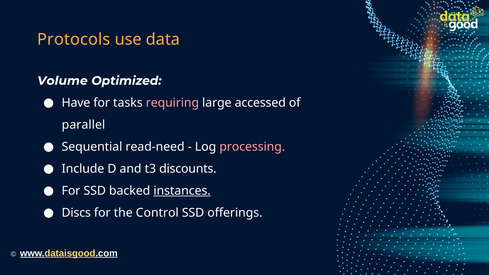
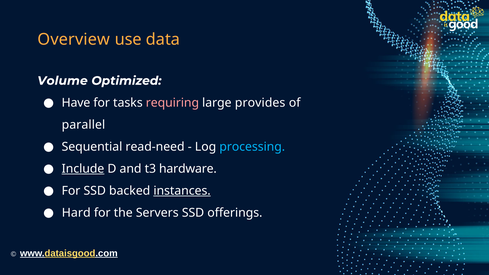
Protocols: Protocols -> Overview
accessed: accessed -> provides
processing colour: pink -> light blue
Include underline: none -> present
discounts: discounts -> hardware
Discs: Discs -> Hard
Control: Control -> Servers
